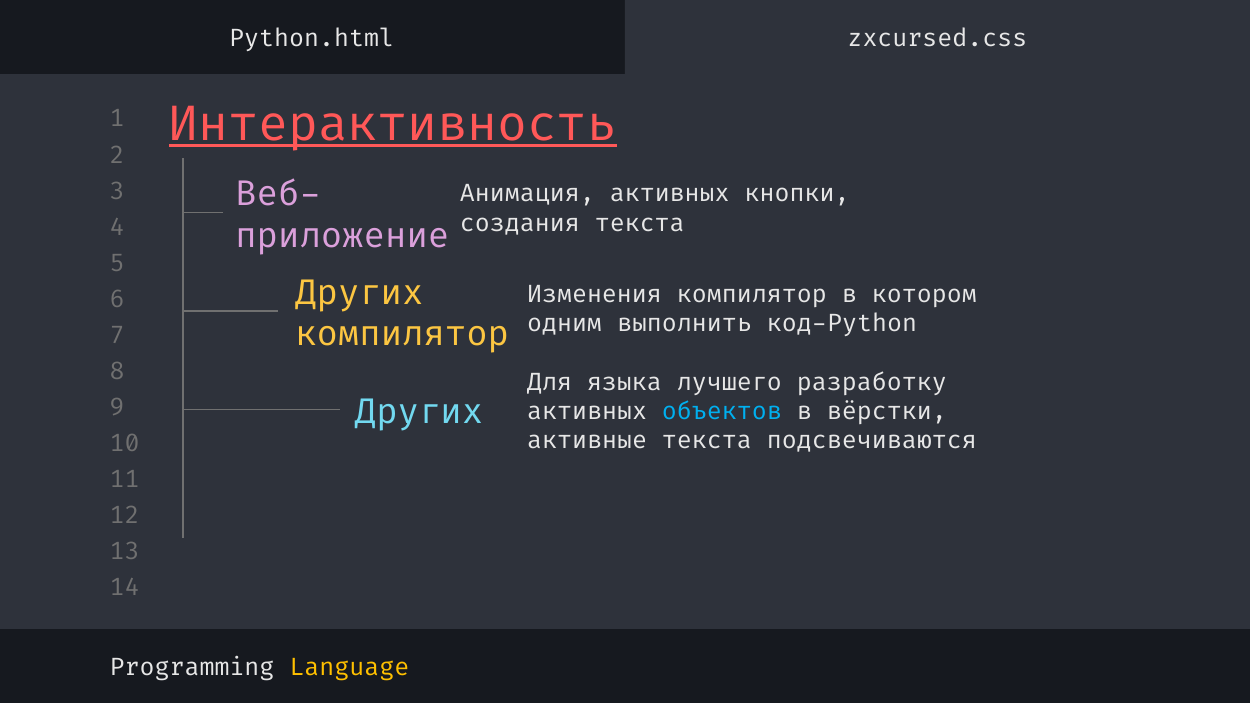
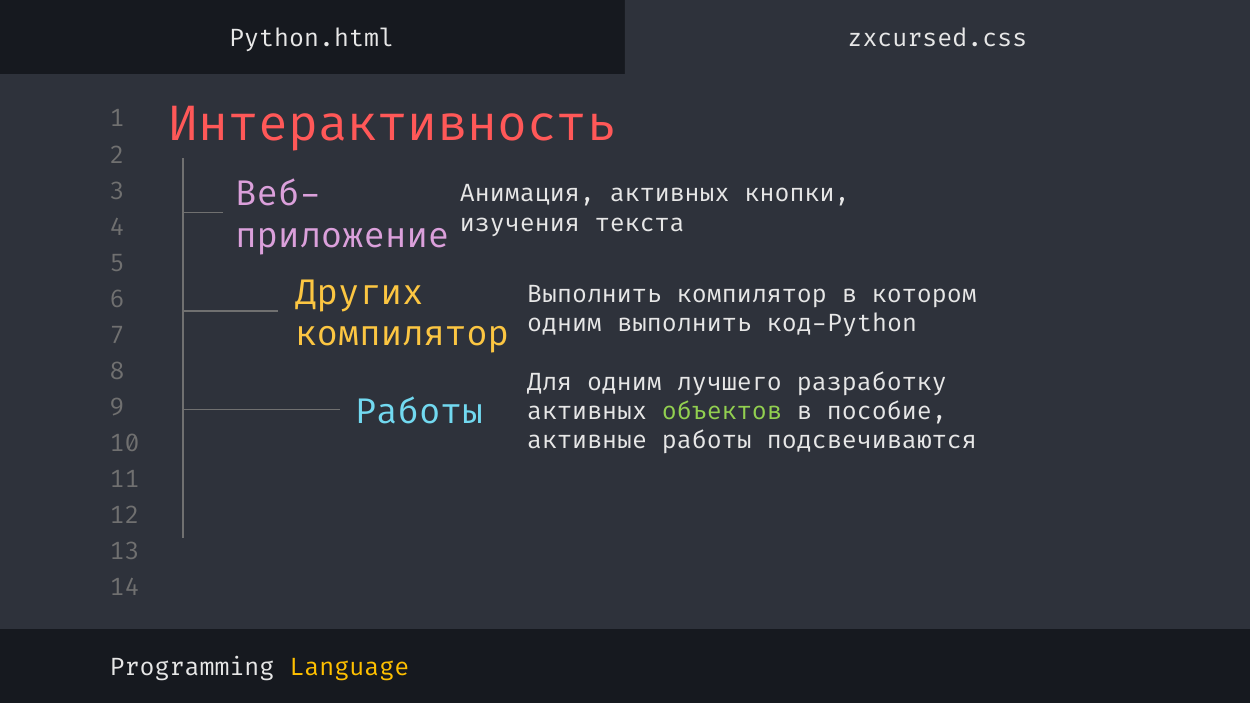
Интерактивность underline: present -> none
создания: создания -> изучения
Изменения at (594, 294): Изменения -> Выполнить
Для языка: языка -> одним
Других at (419, 412): Других -> Работы
объектов colour: light blue -> light green
вёрстки: вёрстки -> пособие
активные текста: текста -> работы
